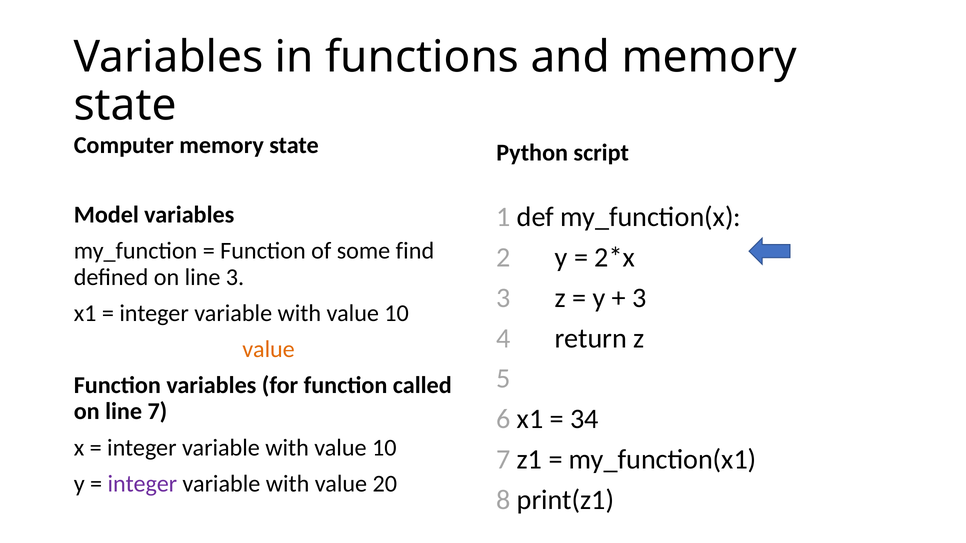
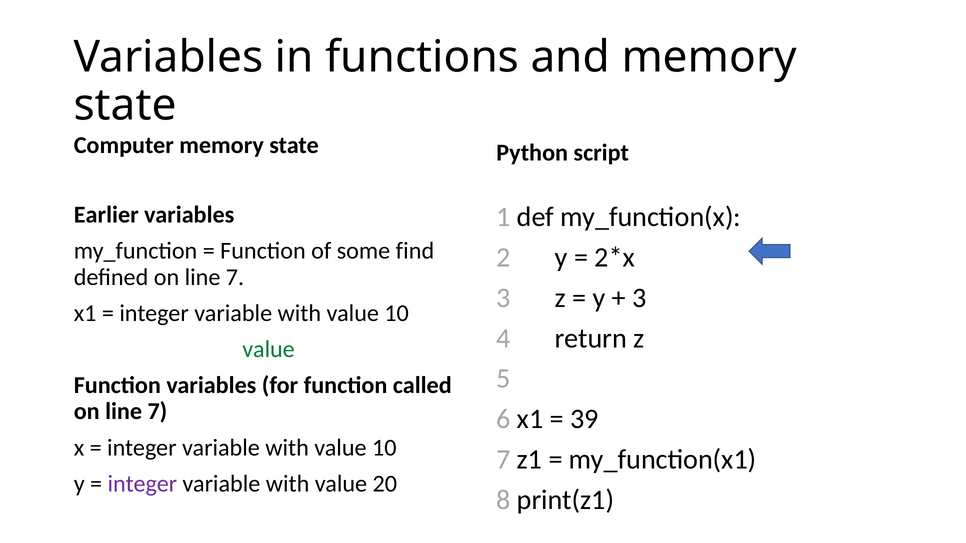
Model: Model -> Earlier
defined on line 3: 3 -> 7
value at (269, 350) colour: orange -> green
34: 34 -> 39
